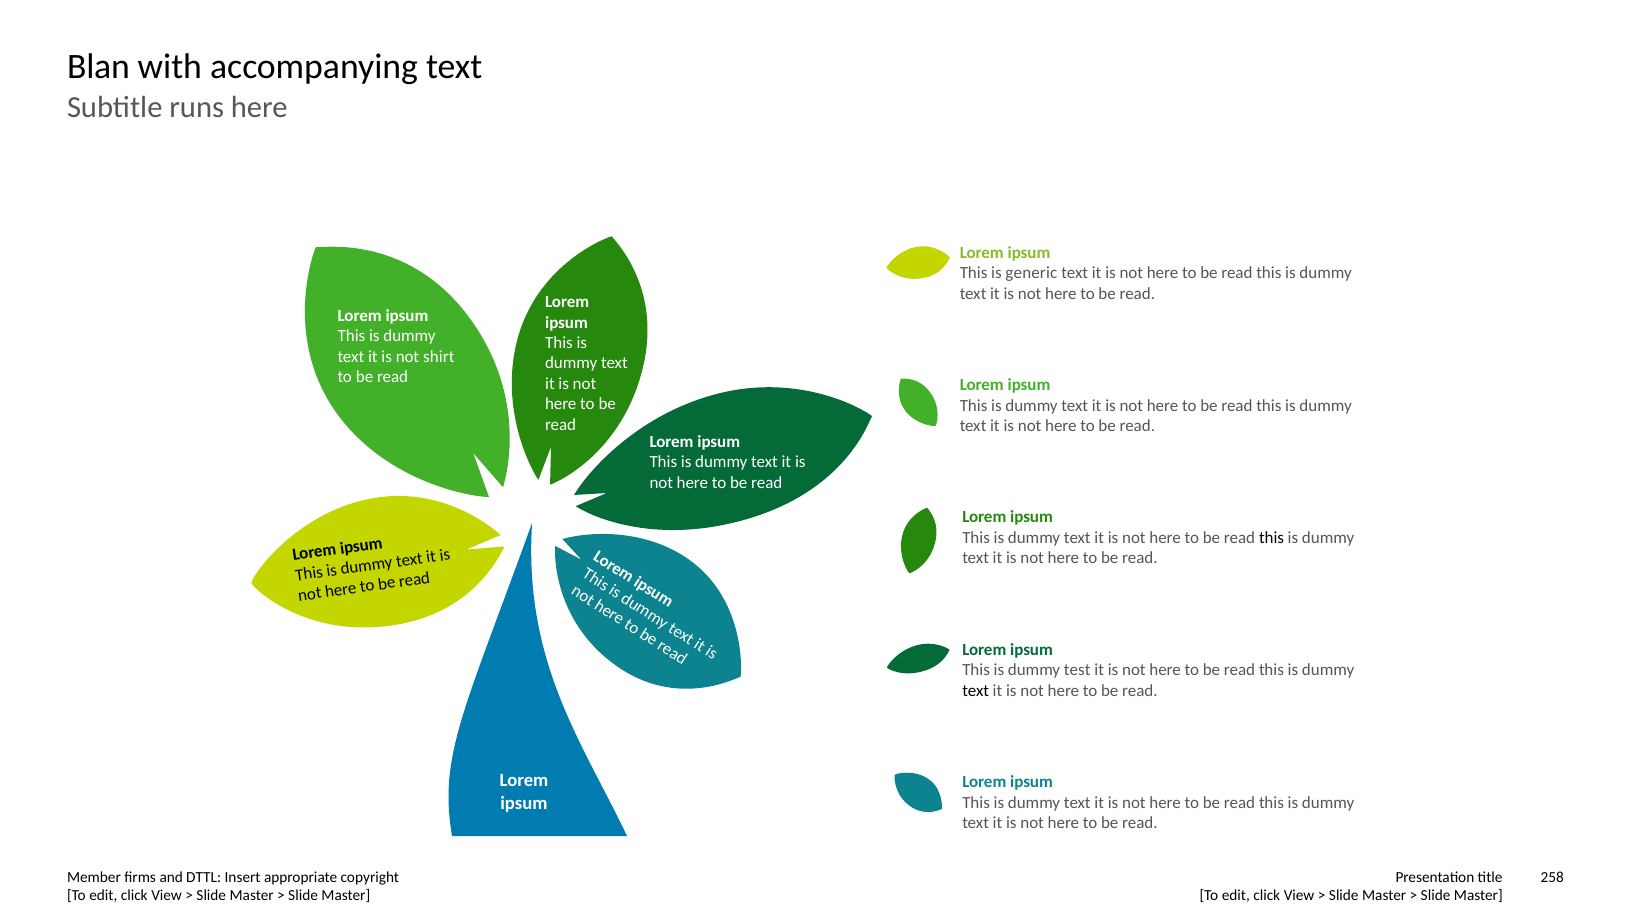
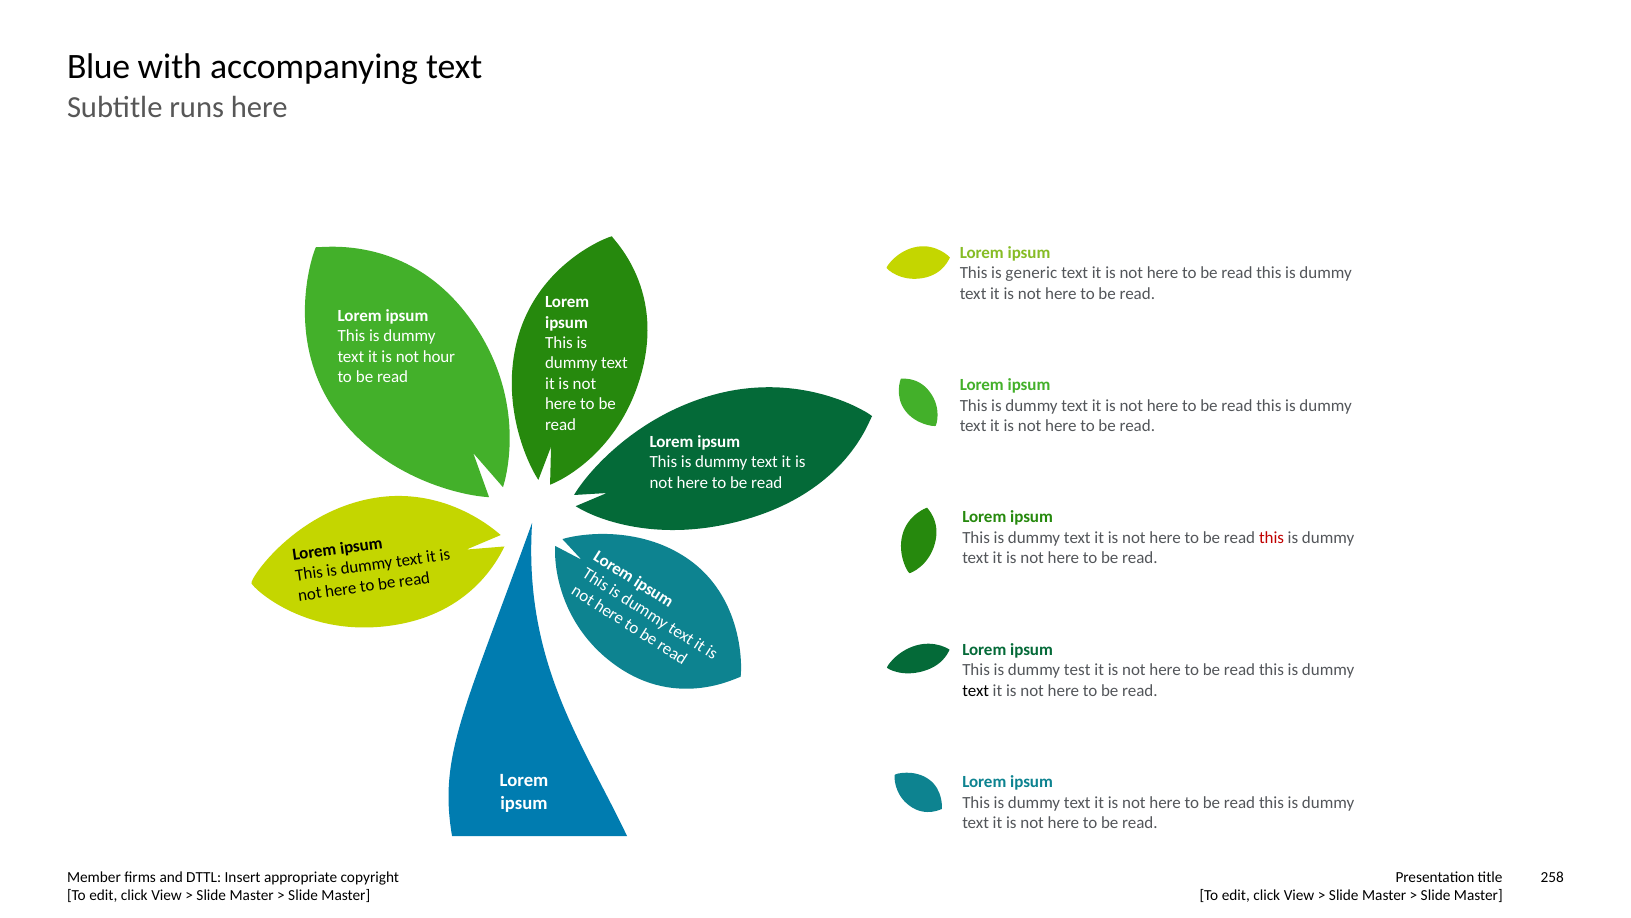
Blan: Blan -> Blue
shirt: shirt -> hour
this at (1272, 537) colour: black -> red
